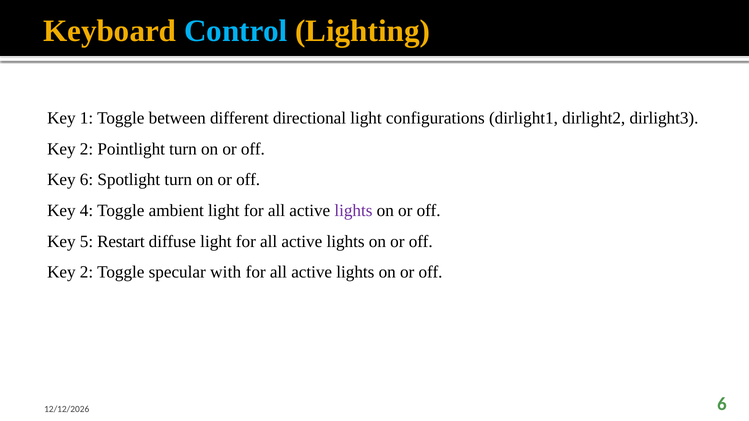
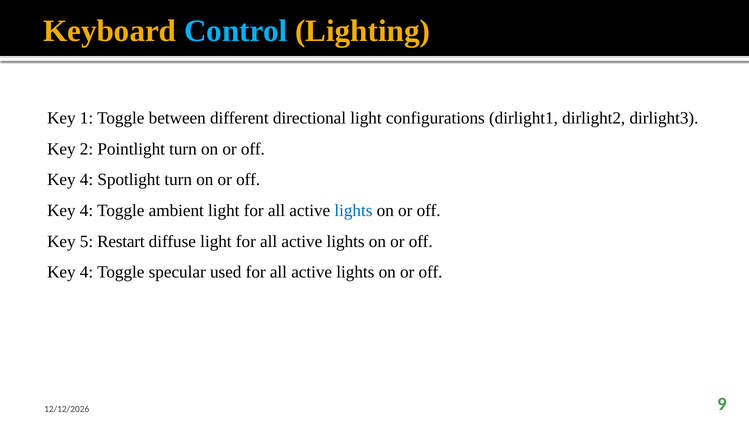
6 at (87, 180): 6 -> 4
lights at (353, 211) colour: purple -> blue
2 at (87, 273): 2 -> 4
with: with -> used
6 at (722, 404): 6 -> 9
